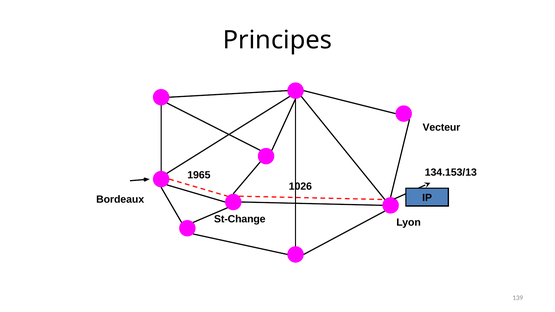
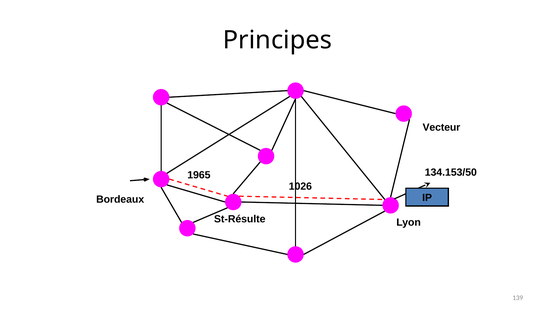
134.153/13: 134.153/13 -> 134.153/50
St-Change: St-Change -> St-Résulte
